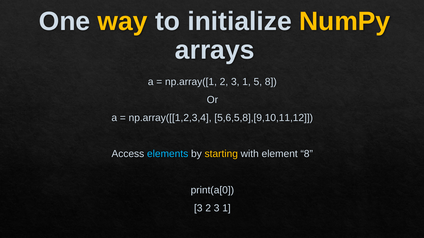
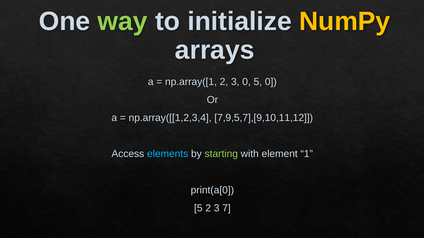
way colour: yellow -> light green
np.array([1 2 3 1: 1 -> 0
5 8: 8 -> 0
5,6,5,8],[9,10,11,12: 5,6,5,8],[9,10,11,12 -> 7,9,5,7],[9,10,11,12
starting colour: yellow -> light green
element 8: 8 -> 1
3 at (198, 209): 3 -> 5
1 at (226, 209): 1 -> 7
